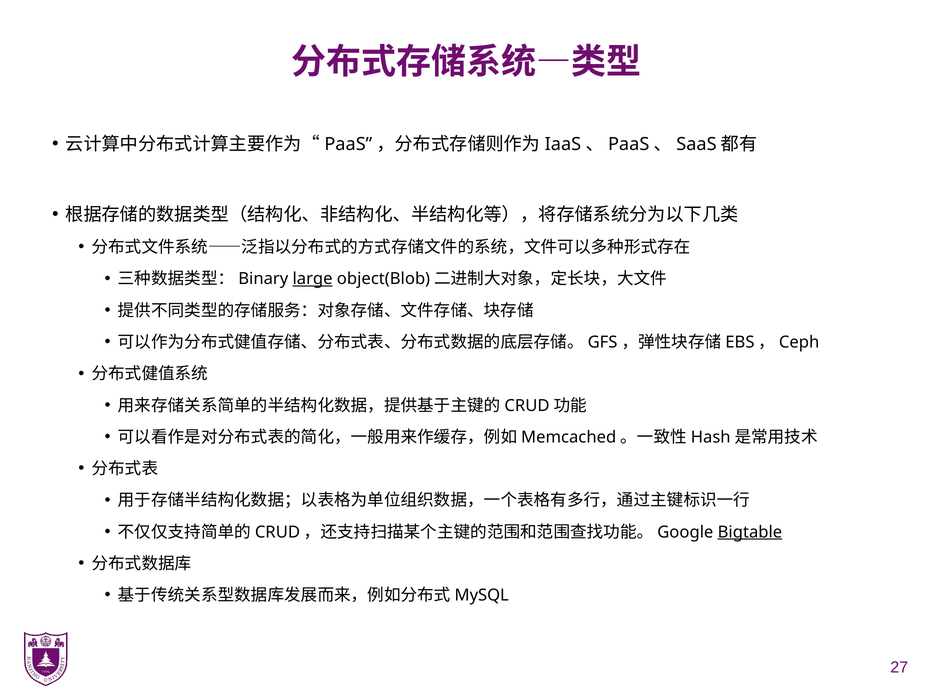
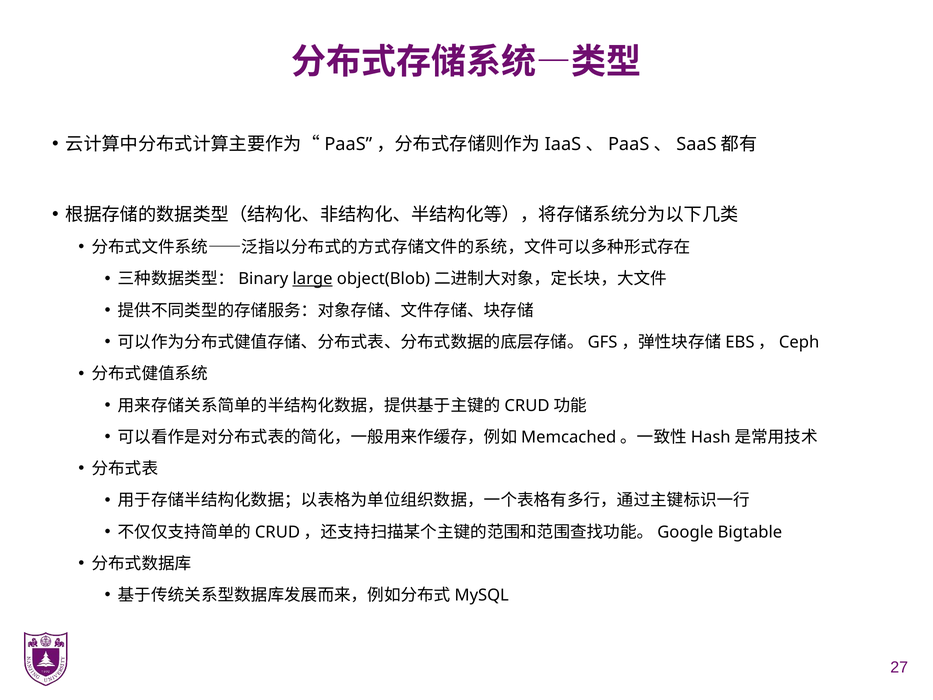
Bigtable underline: present -> none
